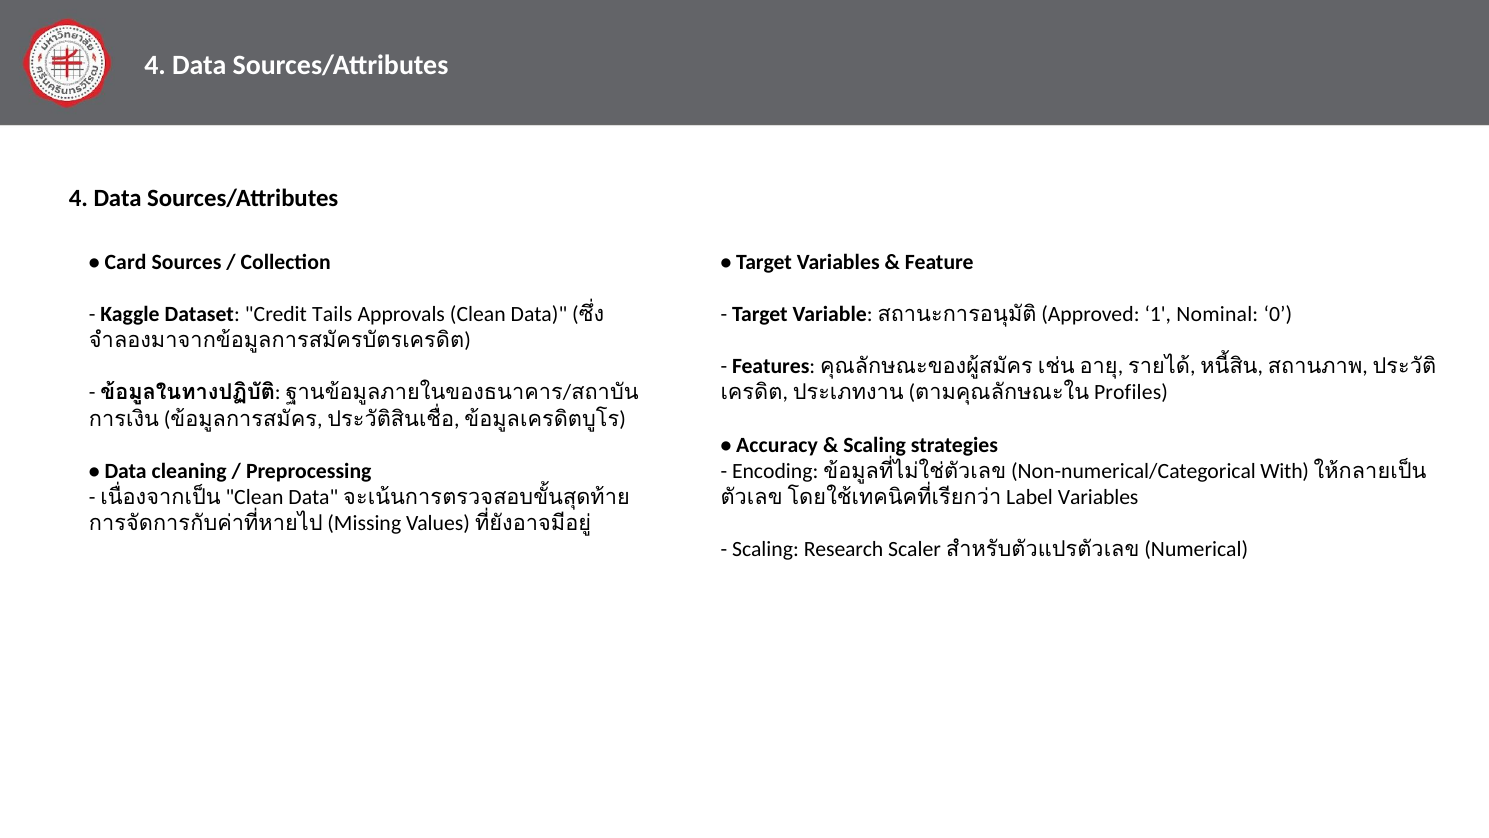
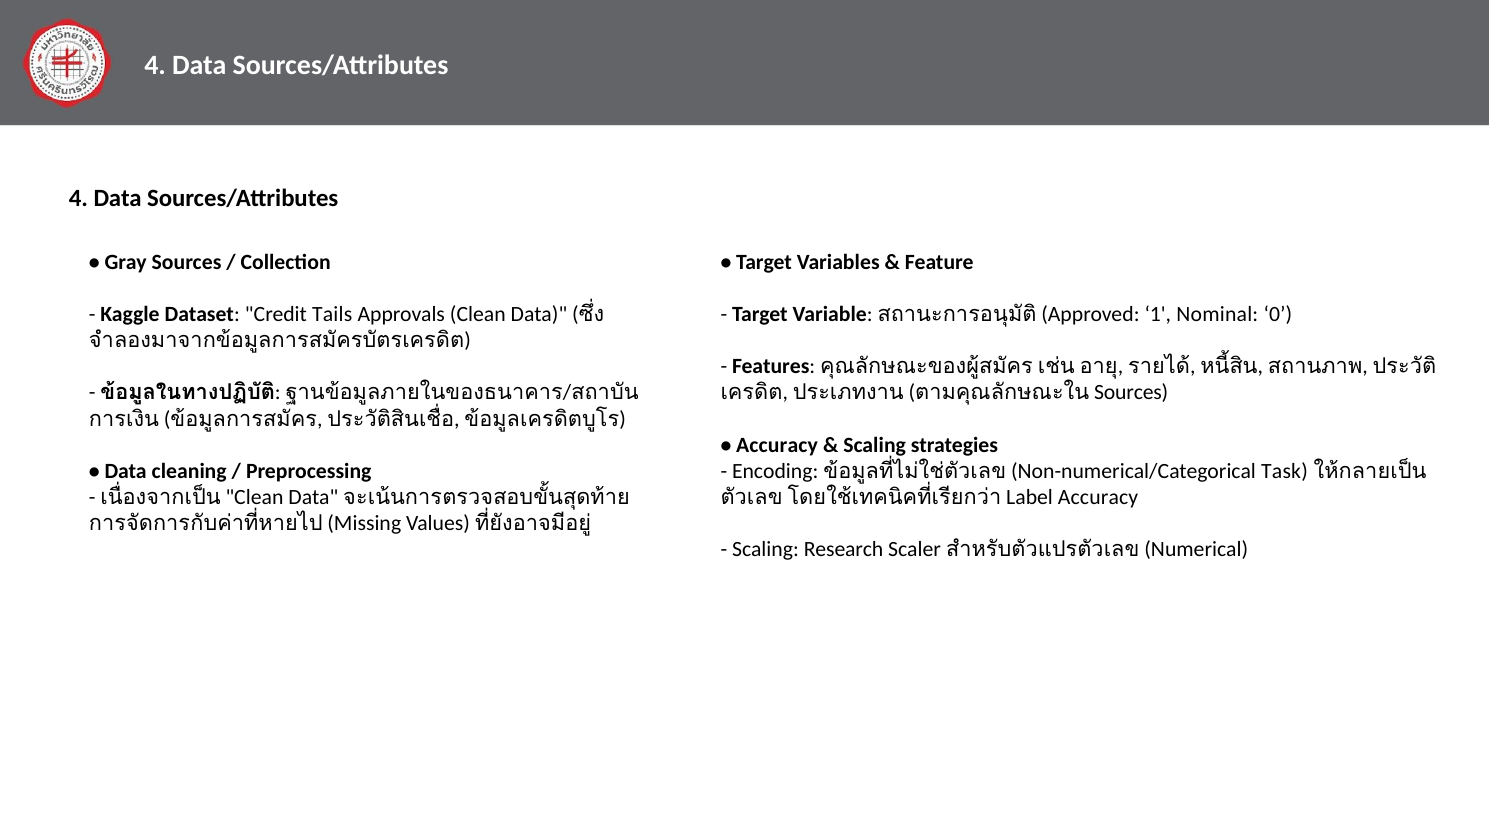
Card: Card -> Gray
Profiles at (1131, 392): Profiles -> Sources
With: With -> Task
Label Variables: Variables -> Accuracy
